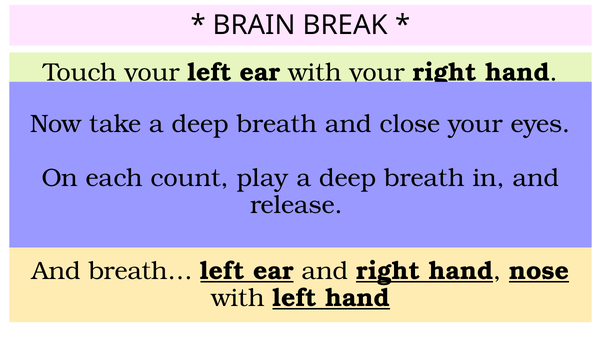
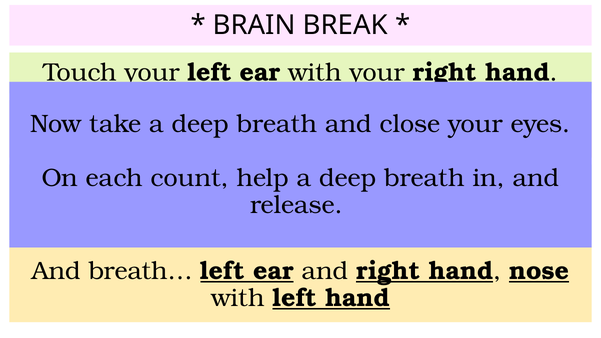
play: play -> help
